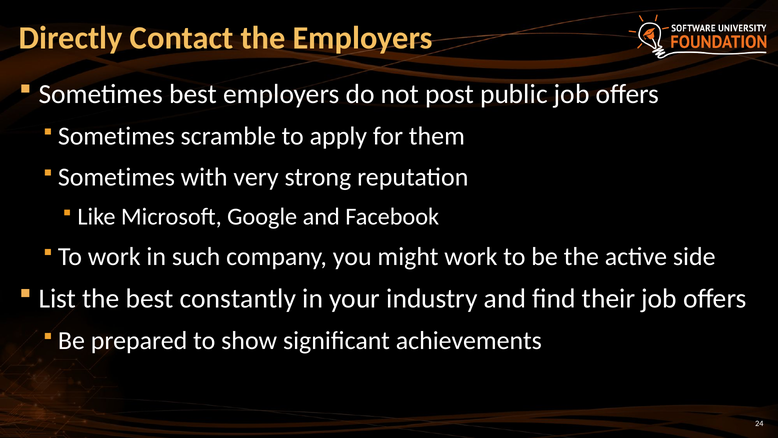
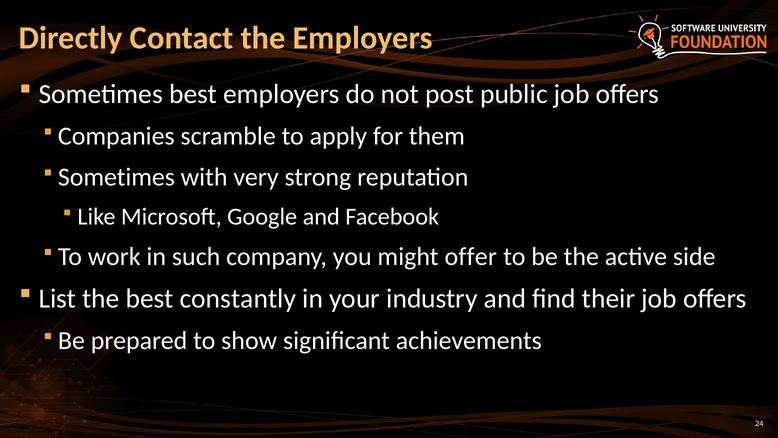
Sometimes at (116, 136): Sometimes -> Companies
might work: work -> offer
